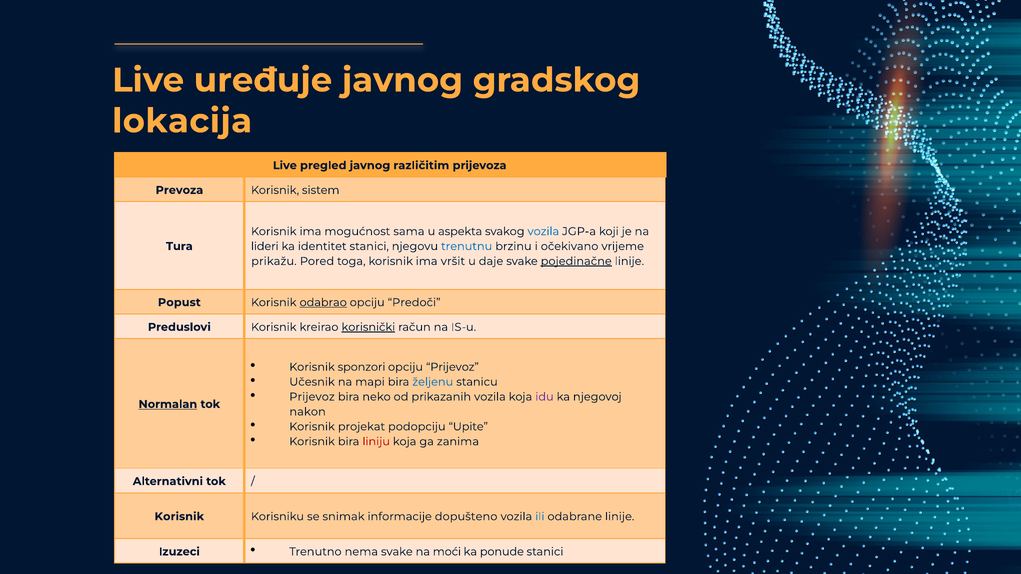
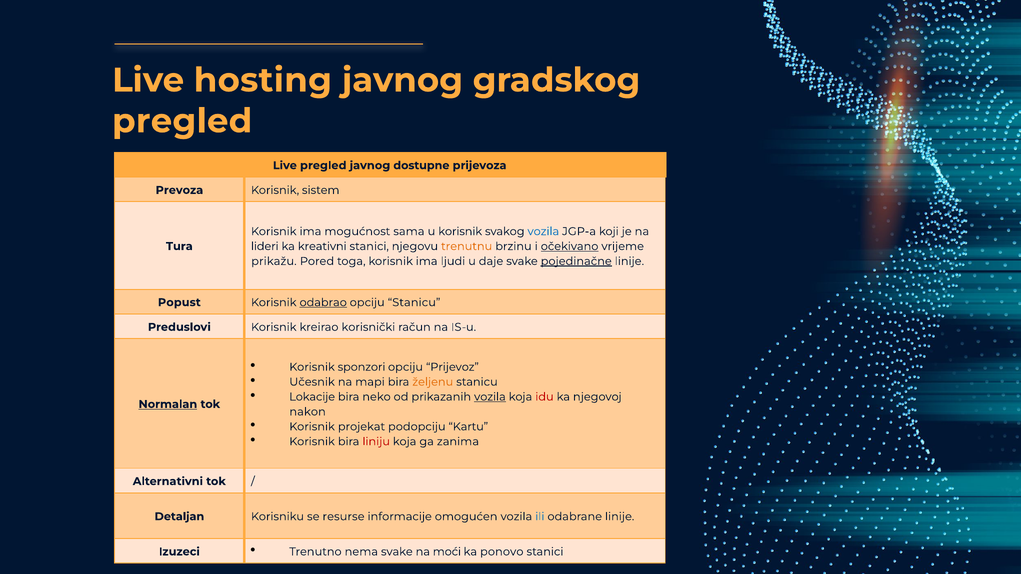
uređuje: uređuje -> hosting
lokacija at (182, 121): lokacija -> pregled
različitim: različitim -> dostupne
u aspekta: aspekta -> korisnik
identitet: identitet -> kreativni
trenutnu colour: blue -> orange
očekivano underline: none -> present
vršit: vršit -> ljudi
opciju Predoči: Predoči -> Stanicu
korisnički underline: present -> none
željenu colour: blue -> orange
Prijevoz at (312, 397): Prijevoz -> Lokacije
vozila at (490, 397) underline: none -> present
idu colour: purple -> red
Upite: Upite -> Kartu
Korisnik at (179, 517): Korisnik -> Detaljan
snimak: snimak -> resurse
dopušteno: dopušteno -> omogućen
ponude: ponude -> ponovo
